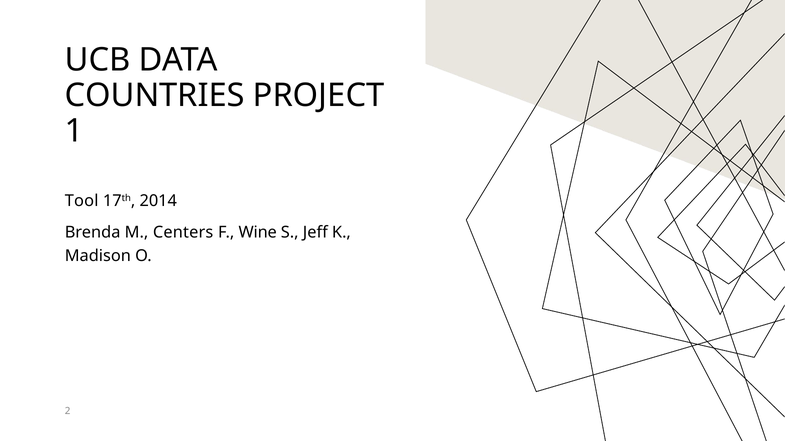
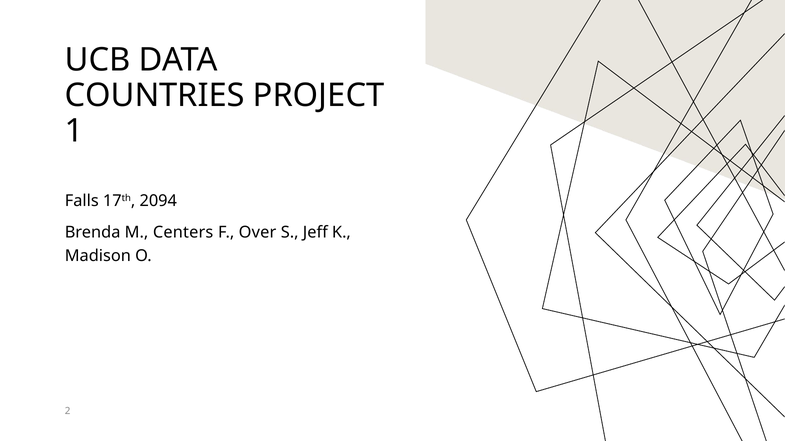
Tool: Tool -> Falls
2014: 2014 -> 2094
Wine: Wine -> Over
